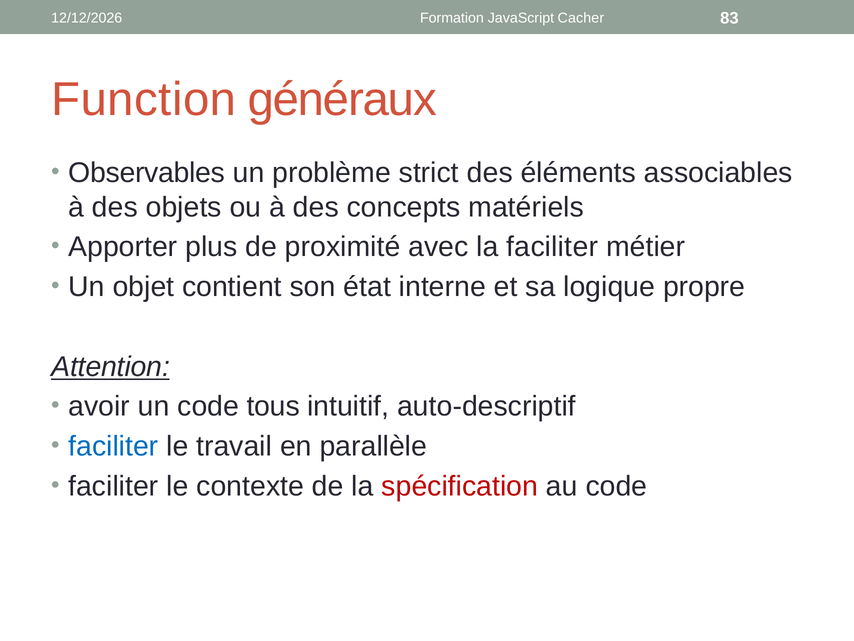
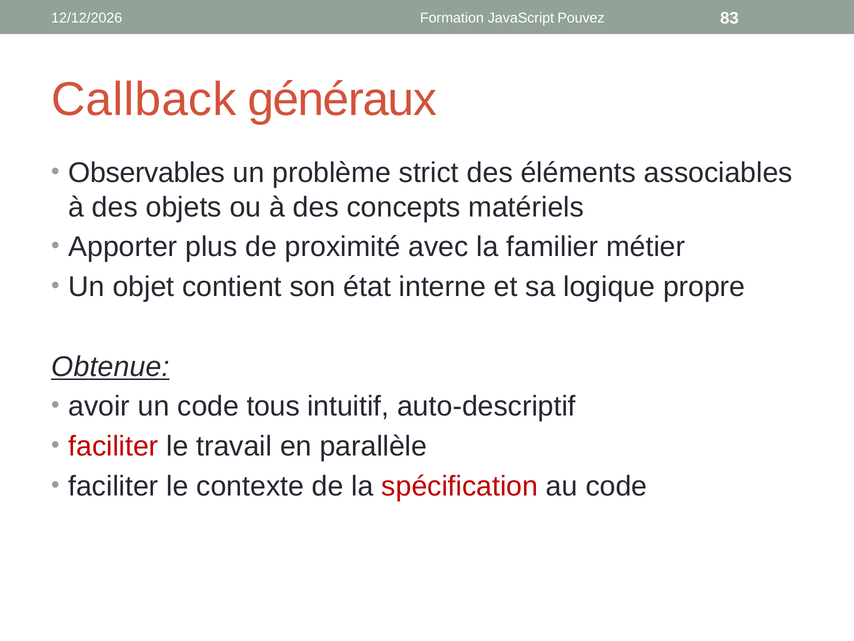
Cacher: Cacher -> Pouvez
Function: Function -> Callback
la faciliter: faciliter -> familier
Attention: Attention -> Obtenue
faciliter at (113, 446) colour: blue -> red
